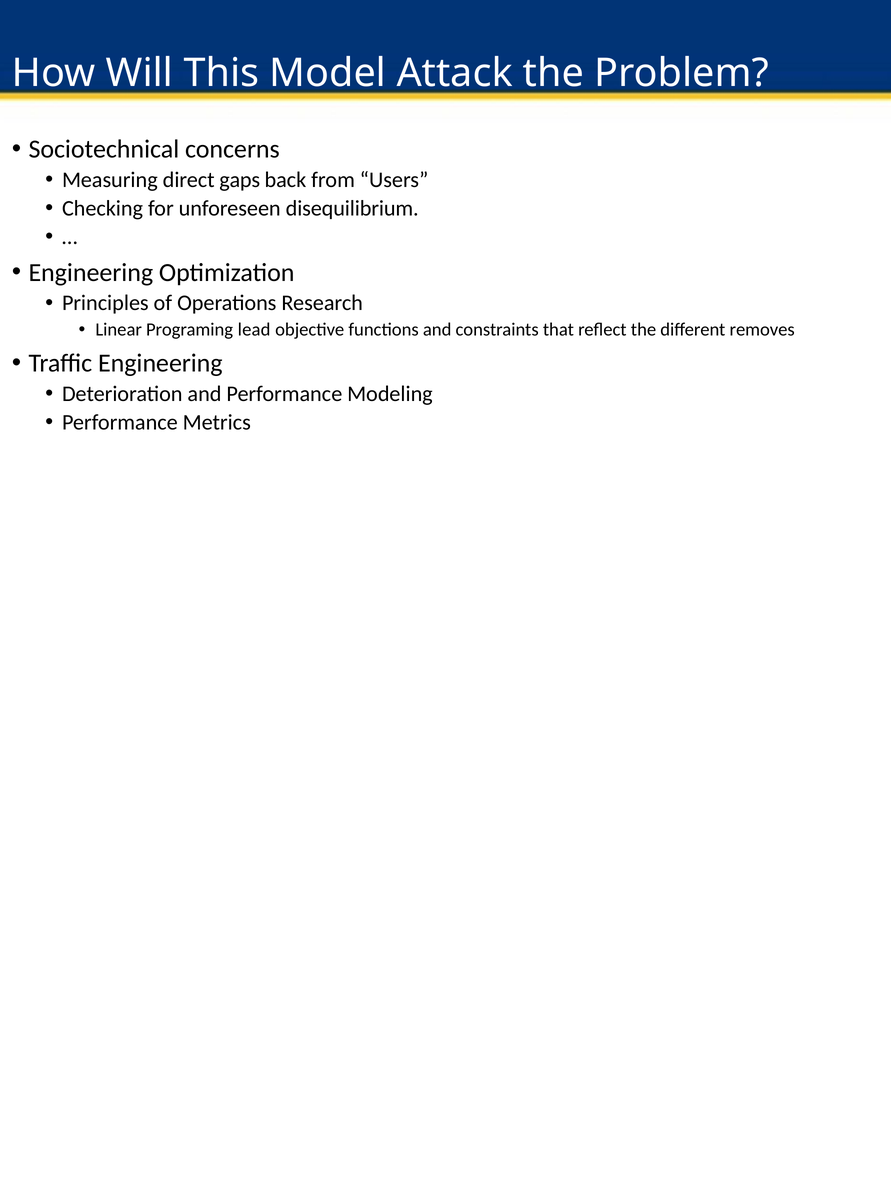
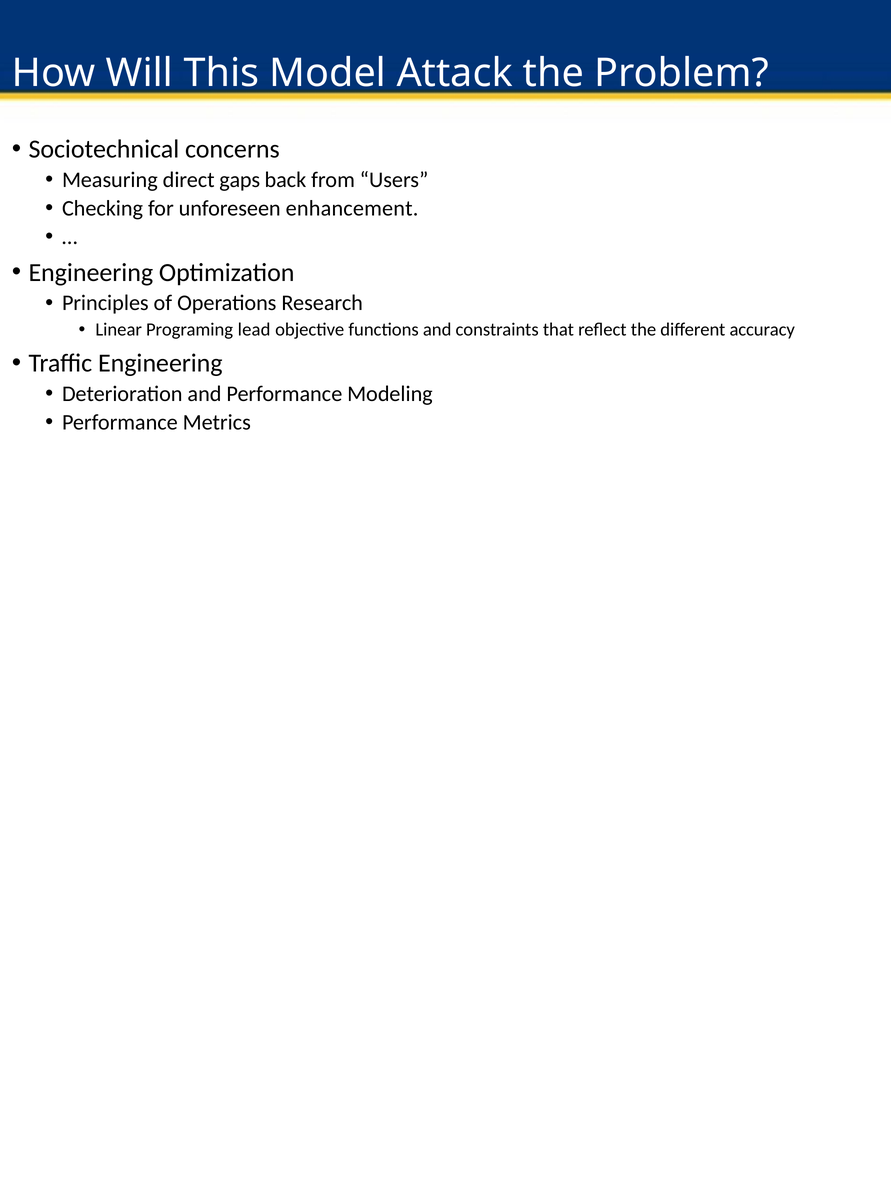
disequilibrium: disequilibrium -> enhancement
removes: removes -> accuracy
